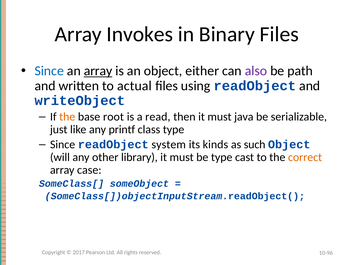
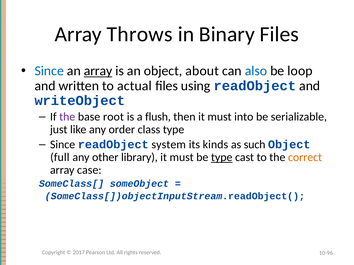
Invokes: Invokes -> Throws
either: either -> about
also colour: purple -> blue
path: path -> loop
the at (67, 117) colour: orange -> purple
read: read -> flush
java: java -> into
printf: printf -> order
will: will -> full
type at (222, 158) underline: none -> present
